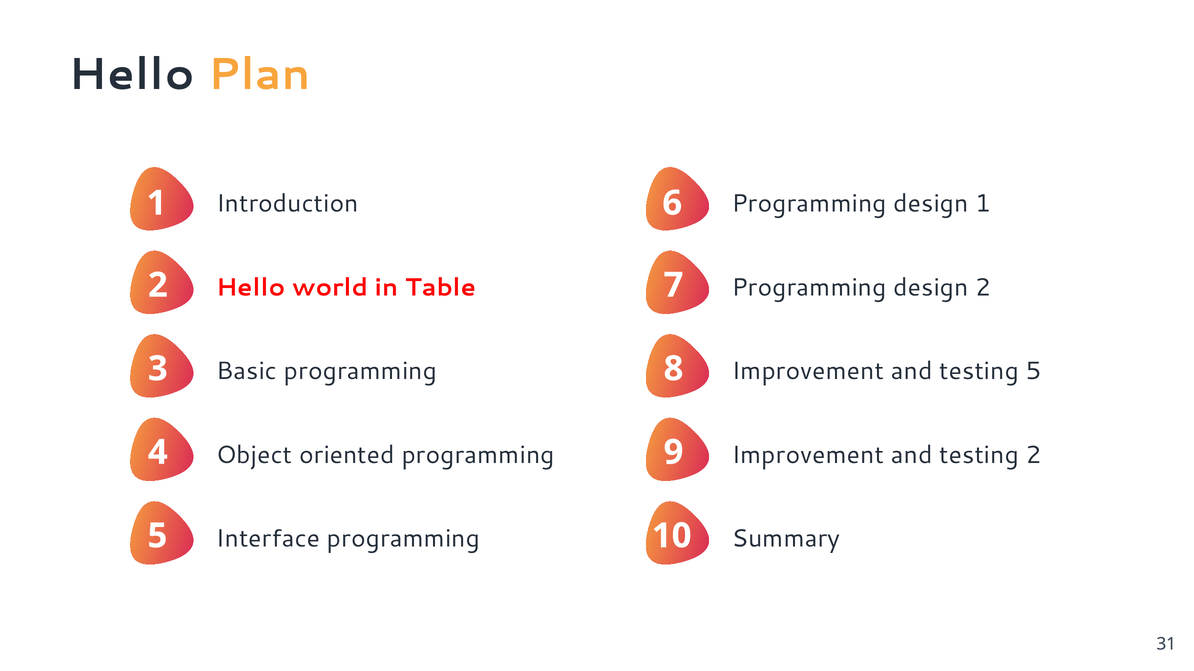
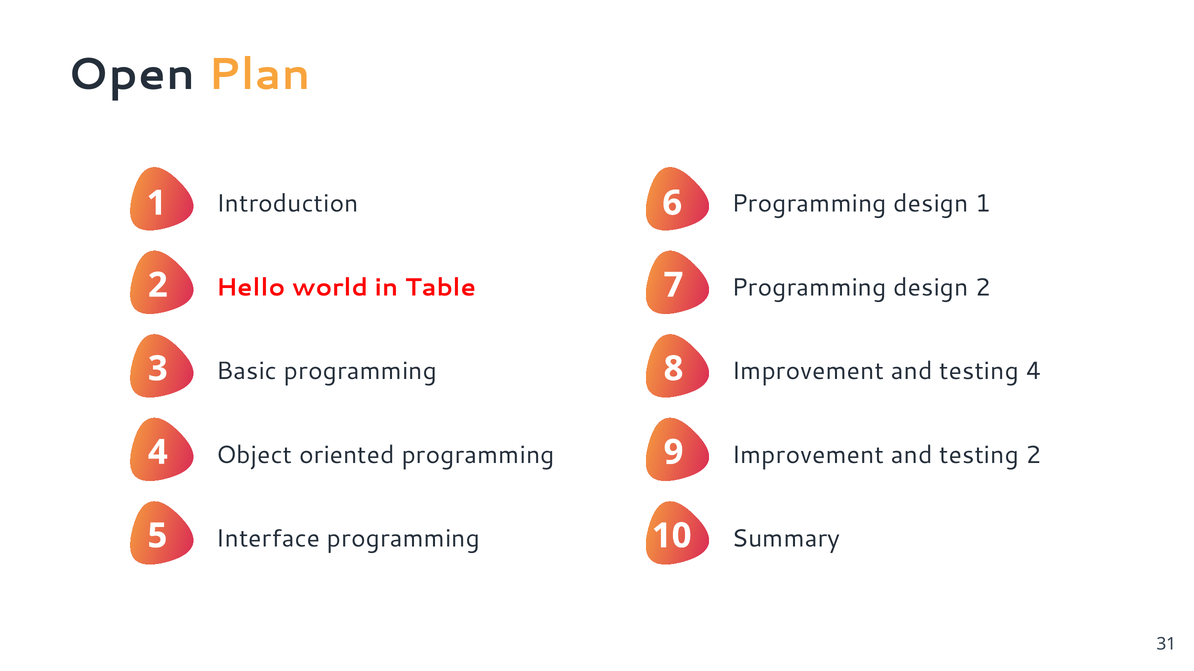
Hello at (131, 74): Hello -> Open
testing 5: 5 -> 4
